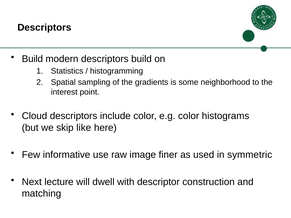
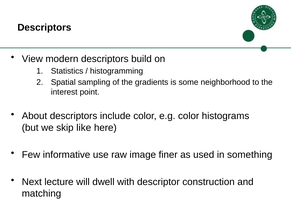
Build at (32, 59): Build -> View
Cloud: Cloud -> About
symmetric: symmetric -> something
